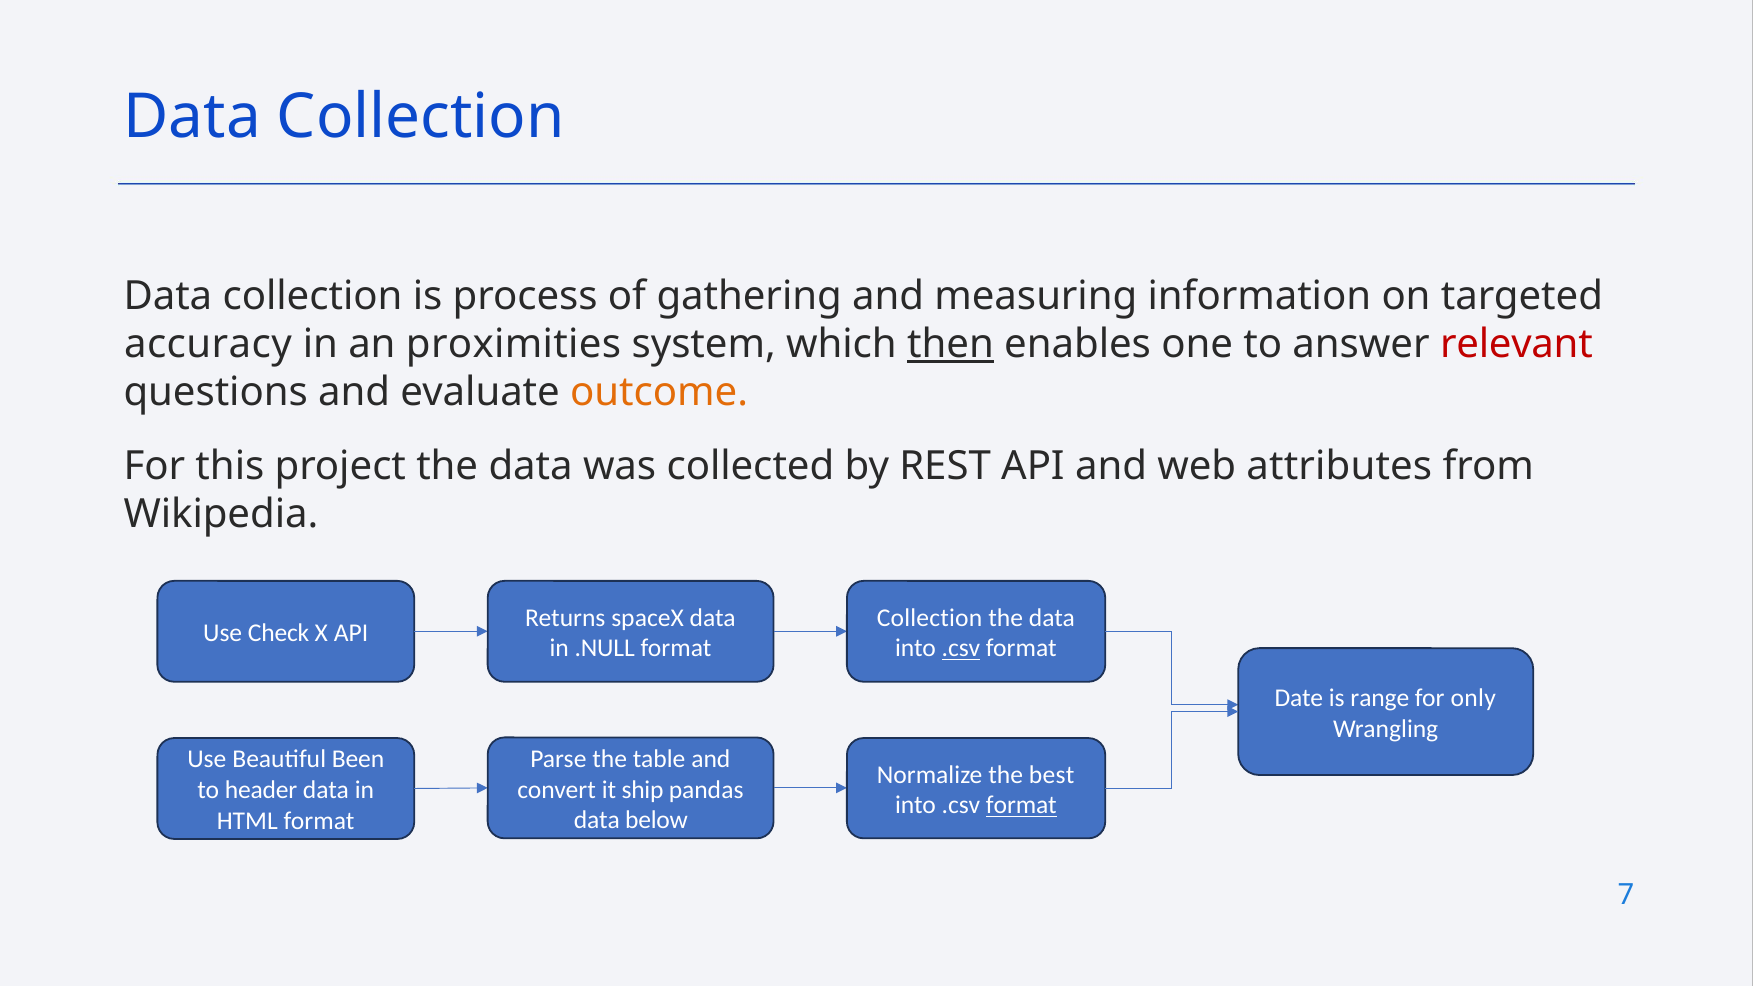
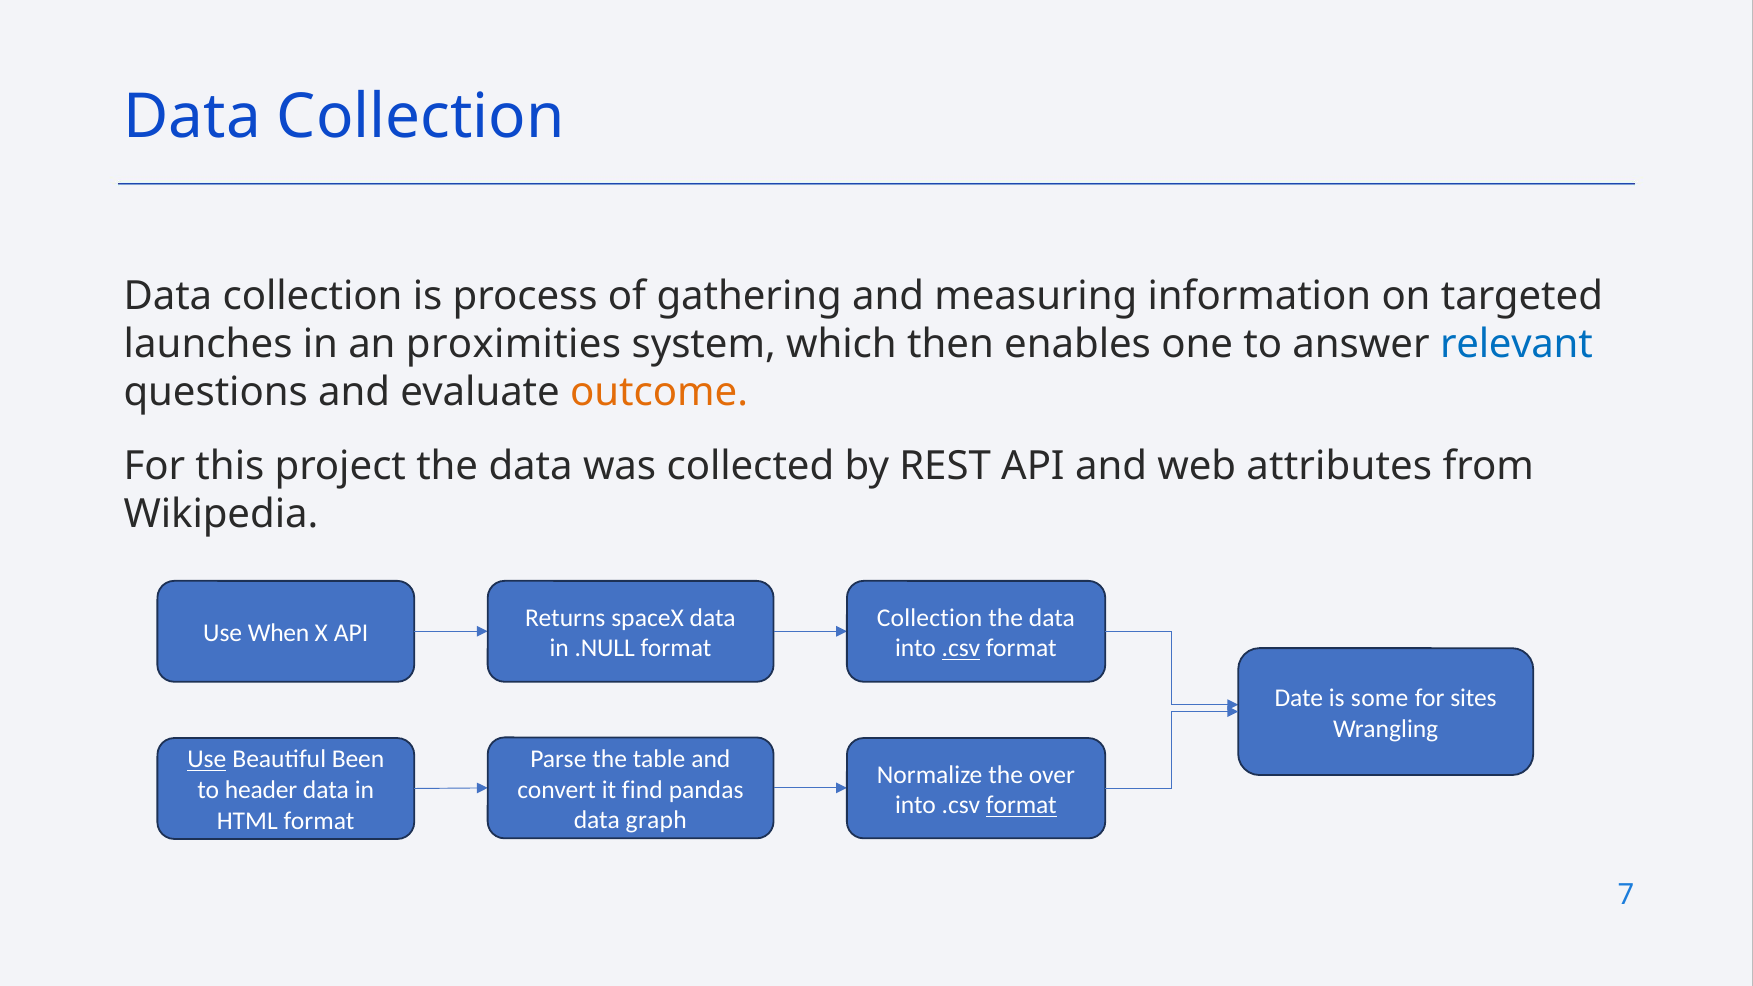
accuracy: accuracy -> launches
then underline: present -> none
relevant colour: red -> blue
Check: Check -> When
range: range -> some
only: only -> sites
Use at (207, 760) underline: none -> present
best: best -> over
ship: ship -> find
below: below -> graph
